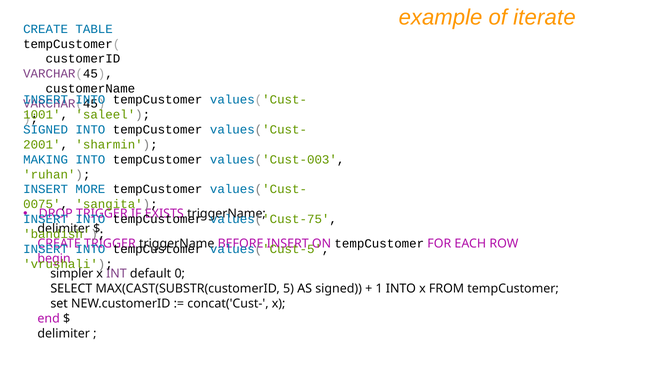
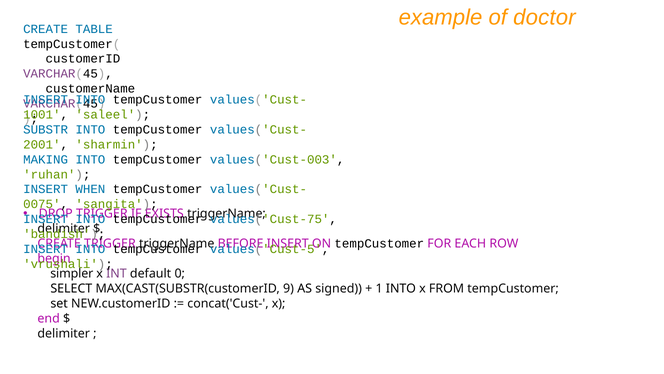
iterate: iterate -> doctor
SIGNED at (46, 129): SIGNED -> SUBSTR
MORE: MORE -> WHEN
5: 5 -> 9
